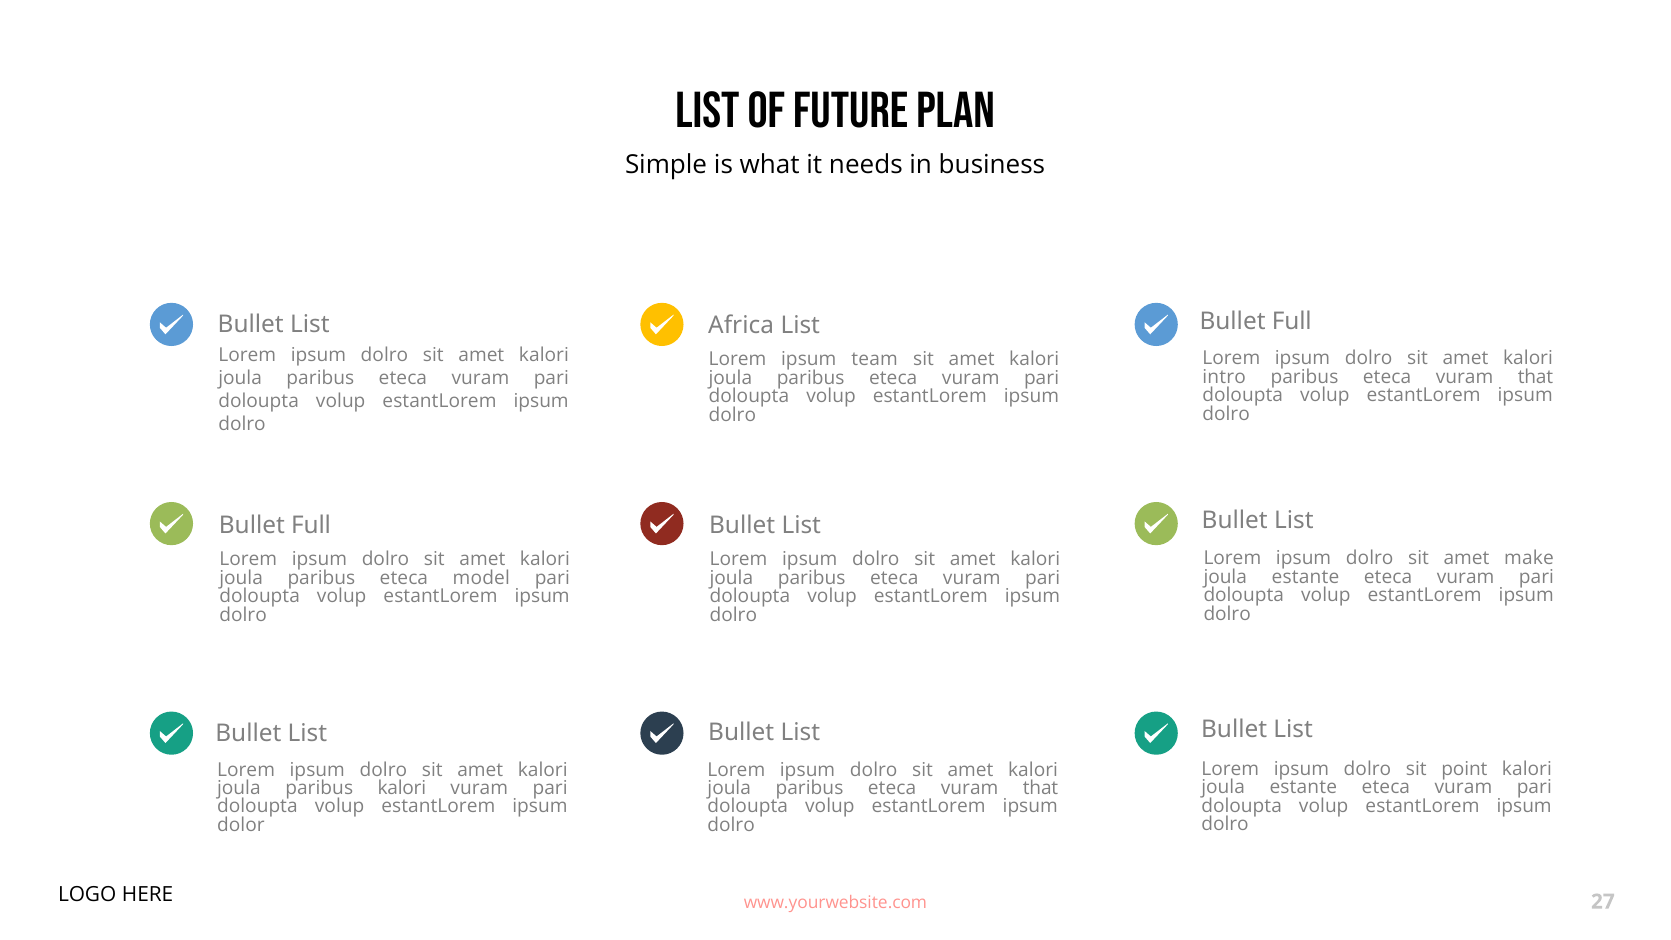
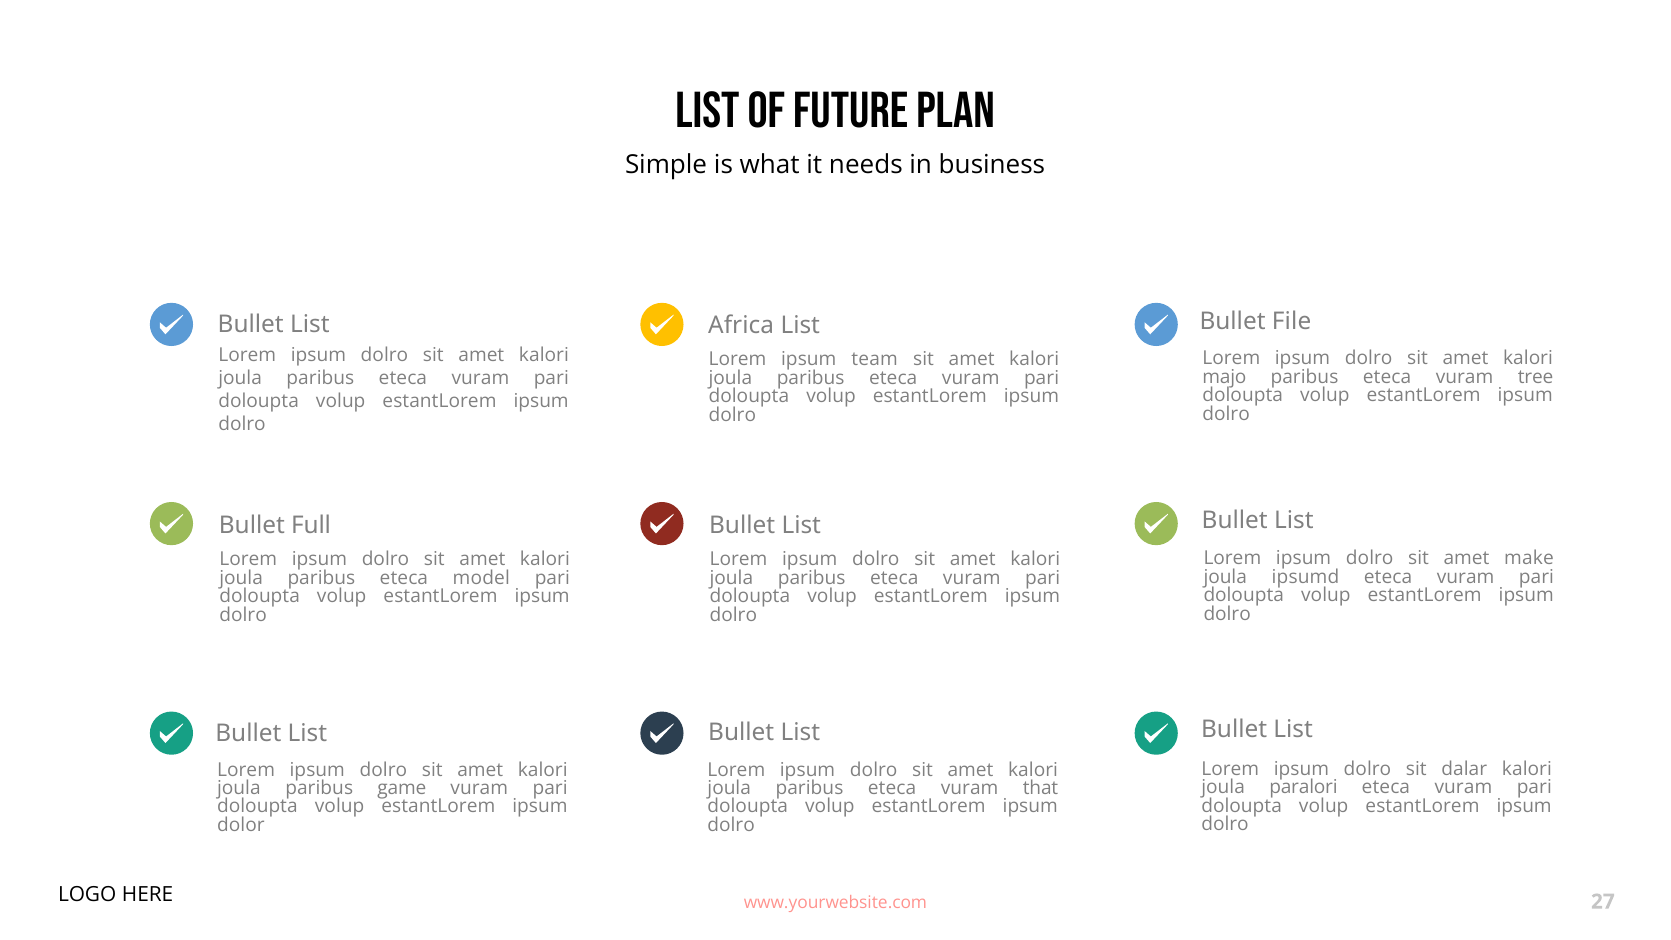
Full at (1292, 321): Full -> File
intro: intro -> majo
that at (1536, 377): that -> tree
estante at (1305, 577): estante -> ipsumd
point: point -> dalar
estante at (1303, 787): estante -> paralori
paribus kalori: kalori -> game
